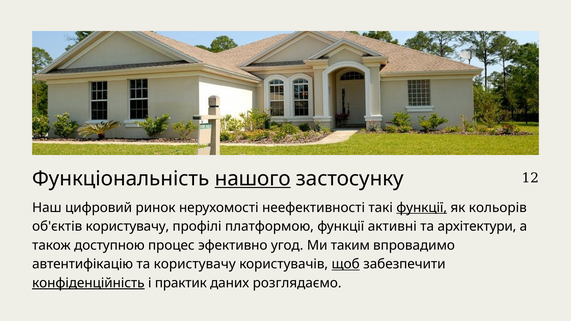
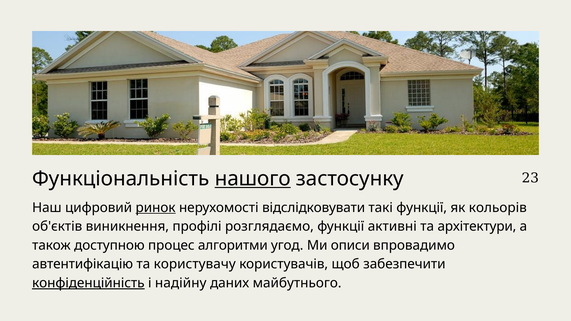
12: 12 -> 23
ринок underline: none -> present
неефективності: неефективності -> відслідковувати
функції at (422, 208) underline: present -> none
об'єктів користувачу: користувачу -> виникнення
платформою: платформою -> розглядаємо
эфективно: эфективно -> алгоритми
таким: таким -> описи
щоб underline: present -> none
практик: практик -> надійну
розглядаємо: розглядаємо -> майбутнього
